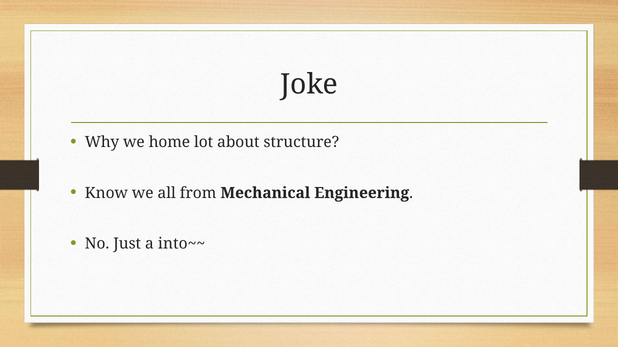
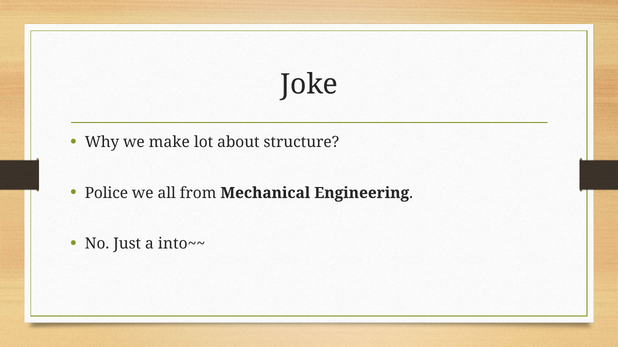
home: home -> make
Know: Know -> Police
